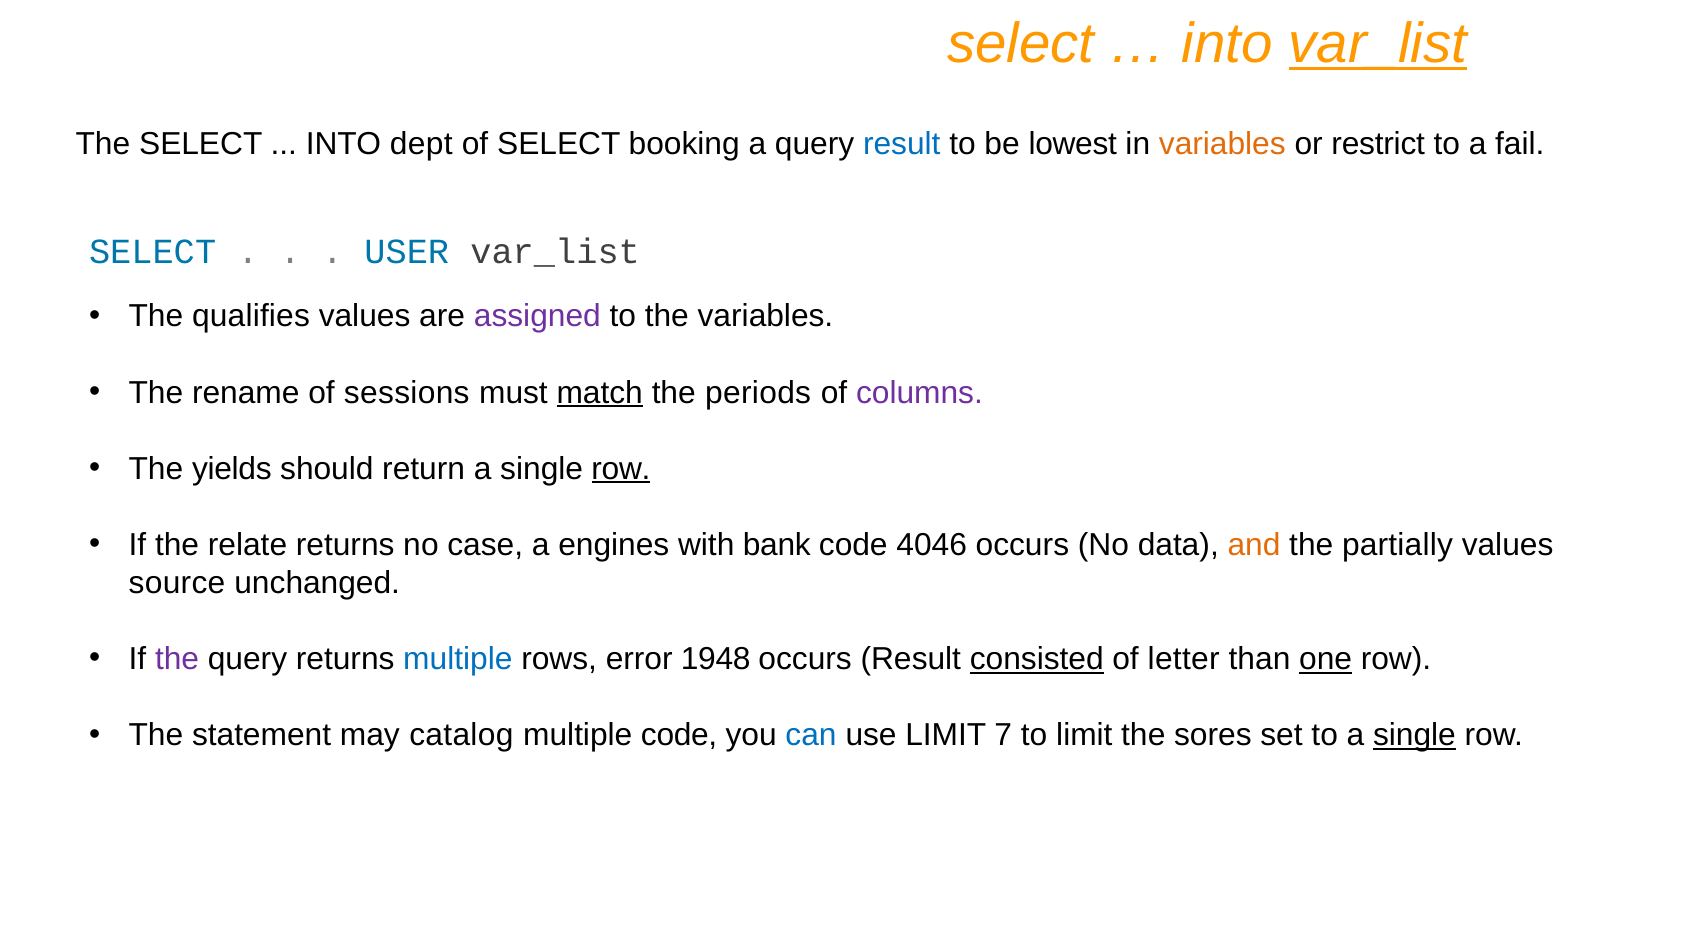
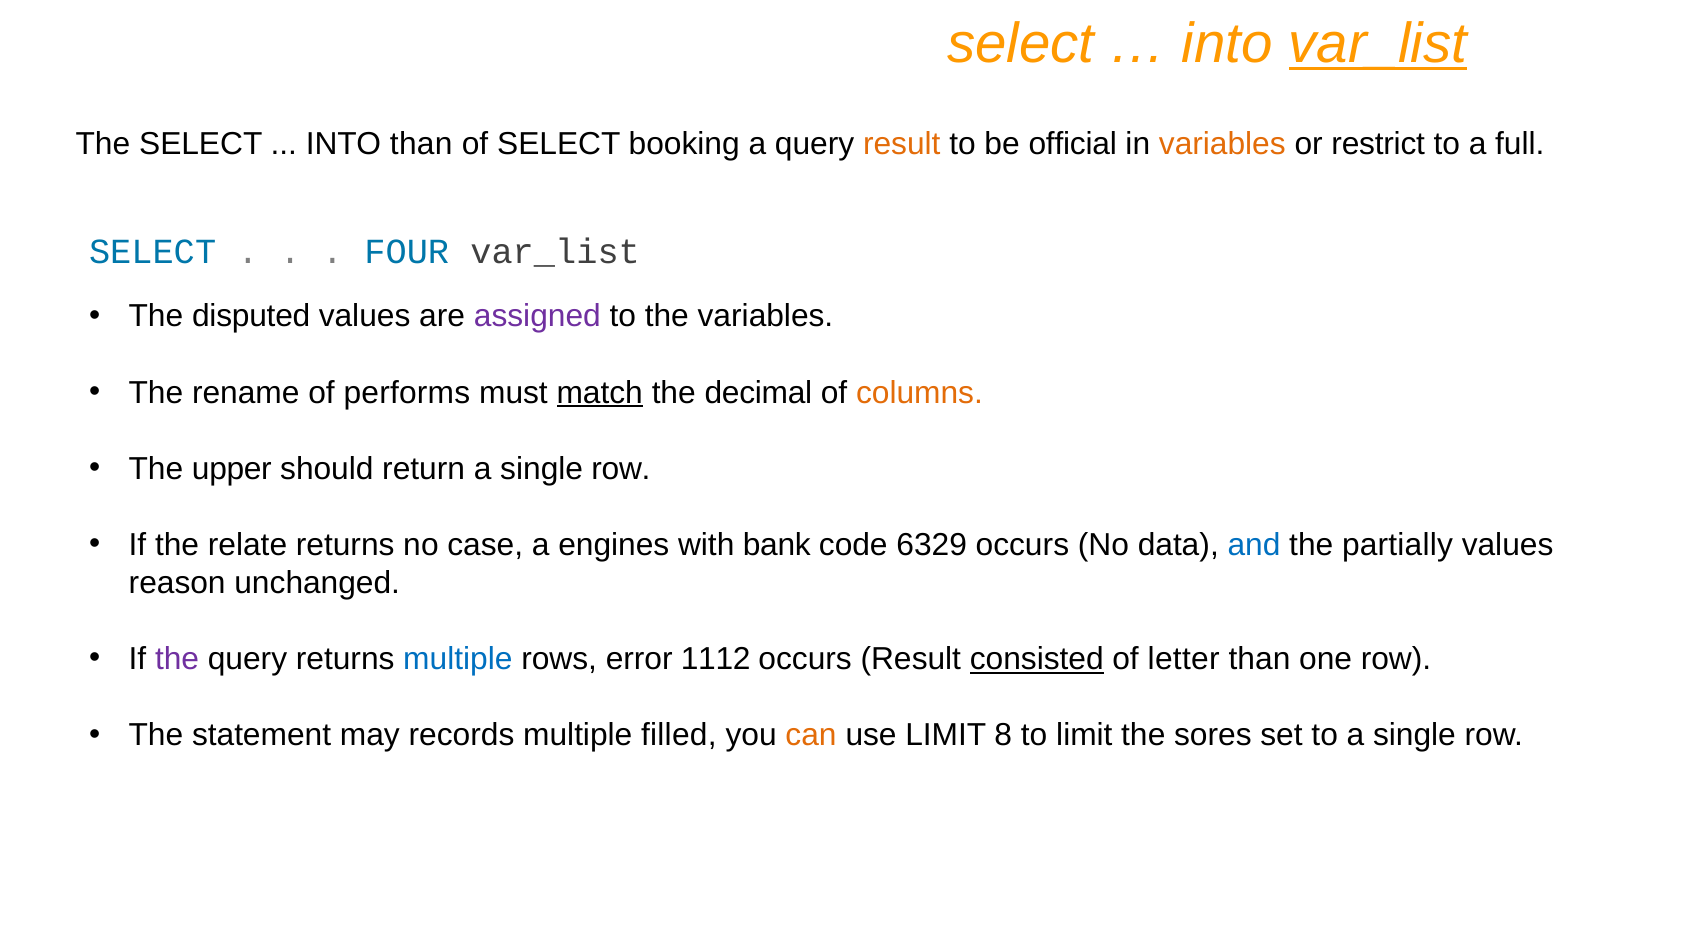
INTO dept: dept -> than
result at (902, 144) colour: blue -> orange
lowest: lowest -> official
fail: fail -> full
USER: USER -> FOUR
qualifies: qualifies -> disputed
sessions: sessions -> performs
periods: periods -> decimal
columns colour: purple -> orange
yields: yields -> upper
row at (621, 469) underline: present -> none
4046: 4046 -> 6329
and colour: orange -> blue
source: source -> reason
1948: 1948 -> 1112
one underline: present -> none
catalog: catalog -> records
multiple code: code -> filled
can colour: blue -> orange
7: 7 -> 8
single at (1414, 735) underline: present -> none
